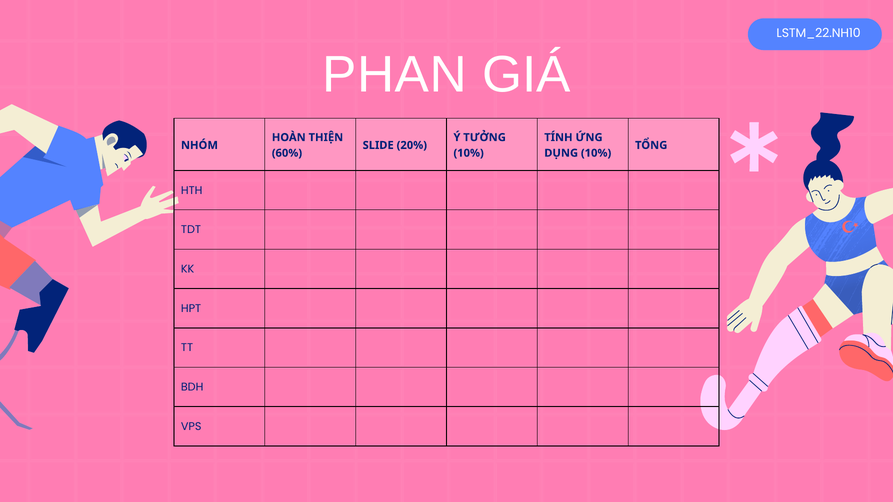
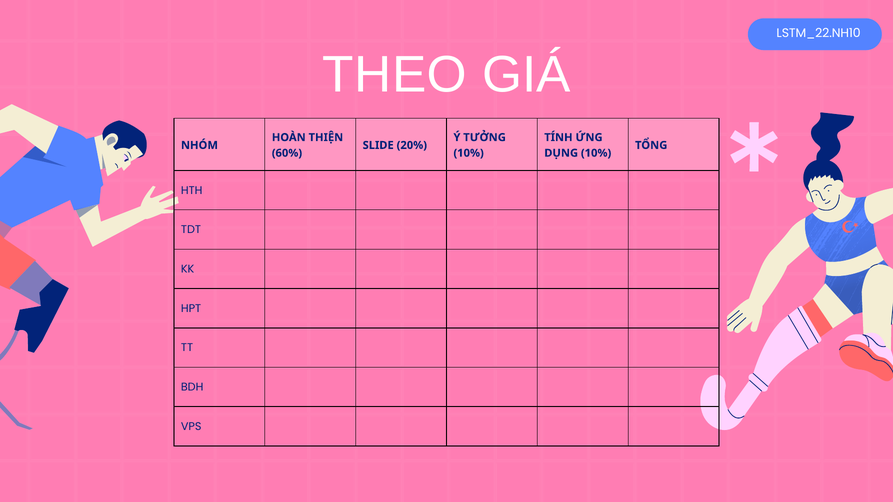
PHAN: PHAN -> THEO
